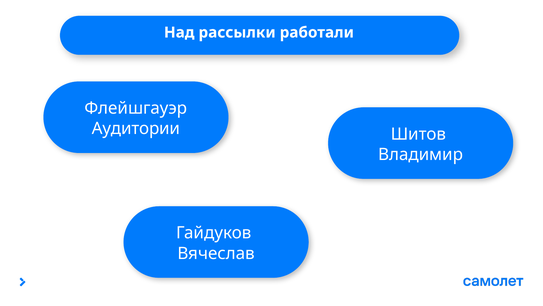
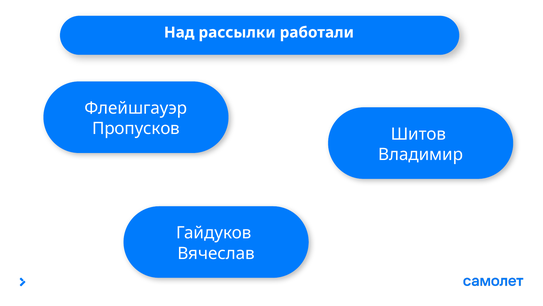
Аудитории: Аудитории -> Пропусков
